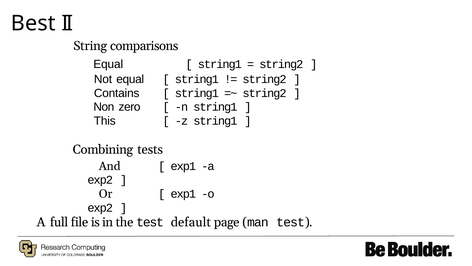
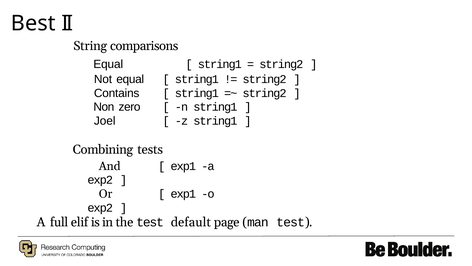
This: This -> Joel
file: file -> elif
